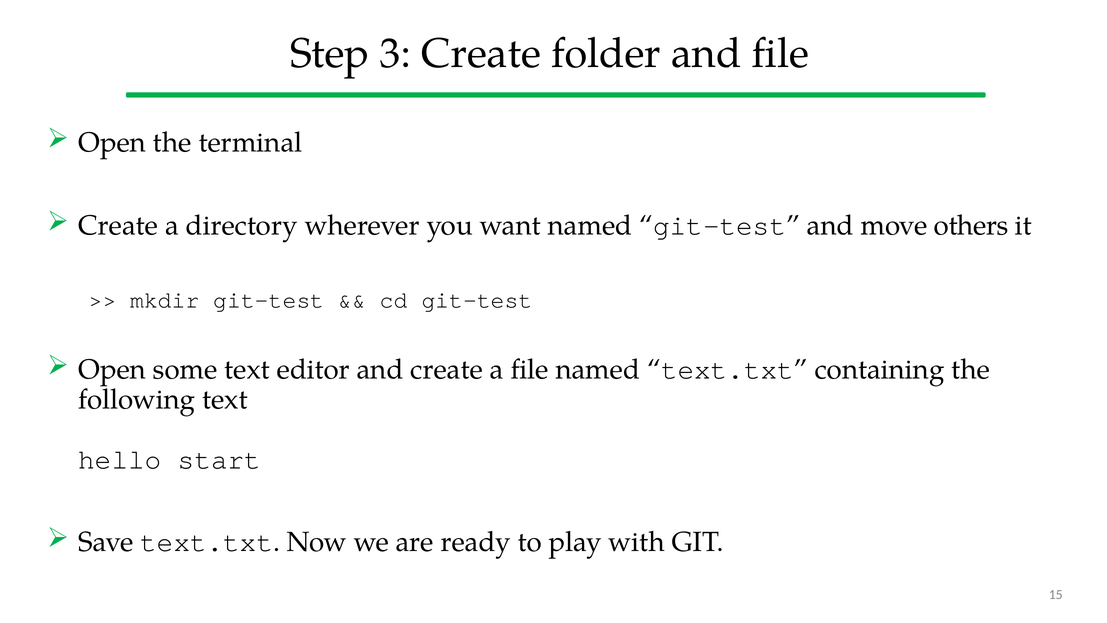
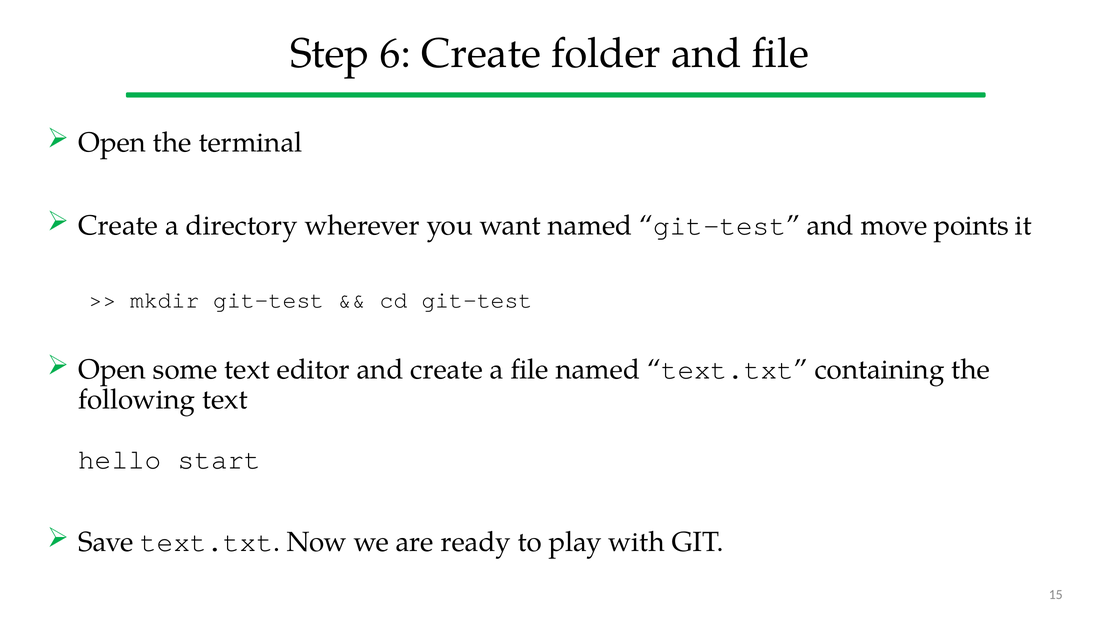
3: 3 -> 6
others: others -> points
